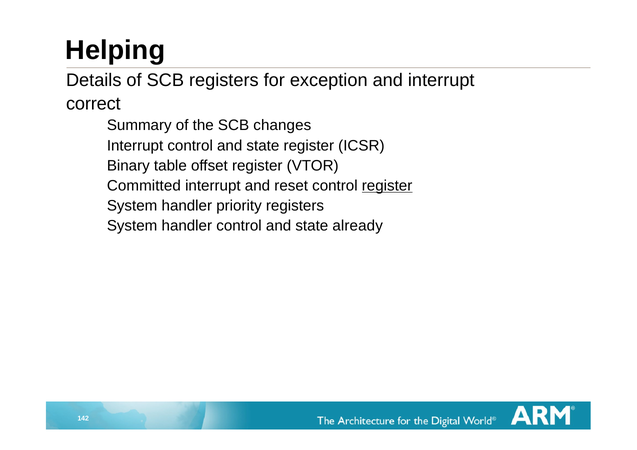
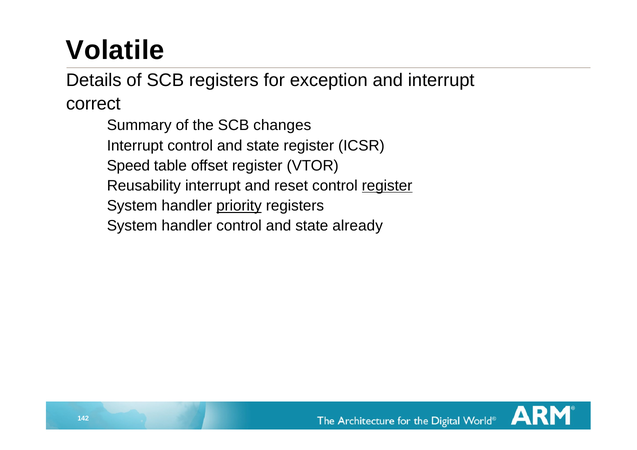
Helping: Helping -> Volatile
Binary: Binary -> Speed
Committed: Committed -> Reusability
priority underline: none -> present
